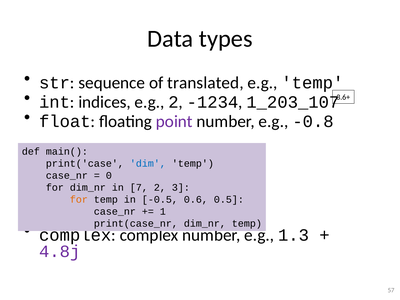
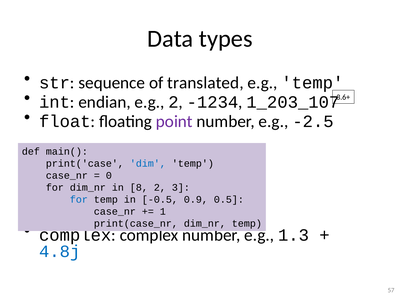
indices: indices -> endian
-0.8: -0.8 -> -2.5
7: 7 -> 8
for at (79, 200) colour: orange -> blue
0.6: 0.6 -> 0.9
4.8j colour: purple -> blue
